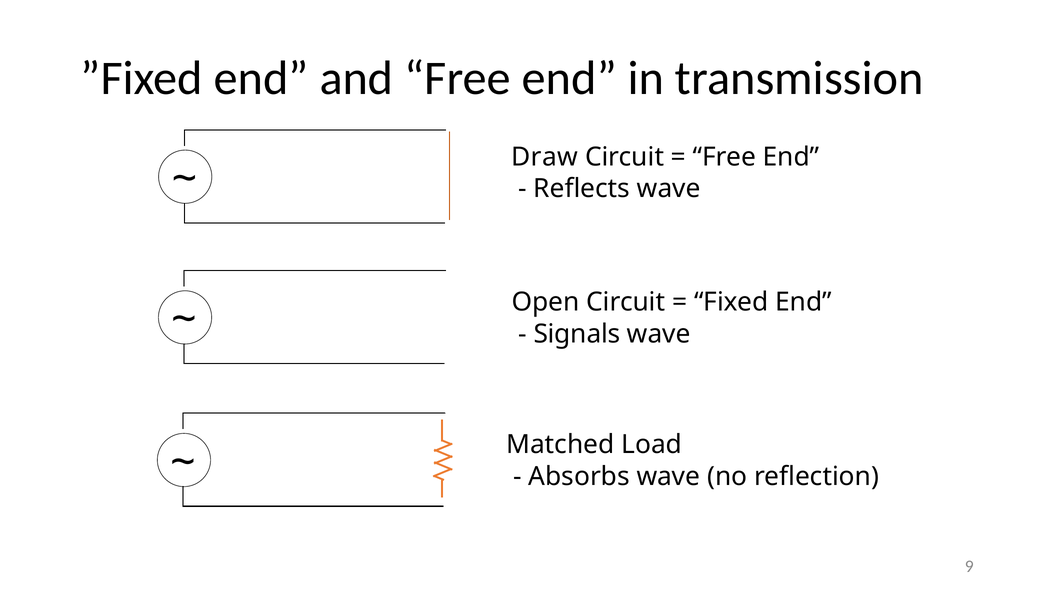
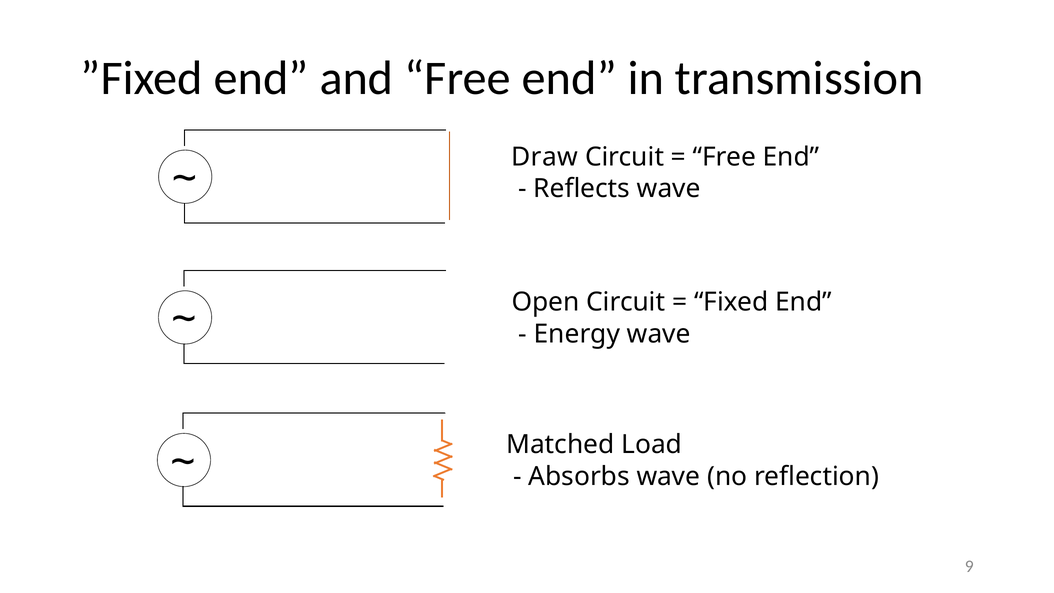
Signals: Signals -> Energy
